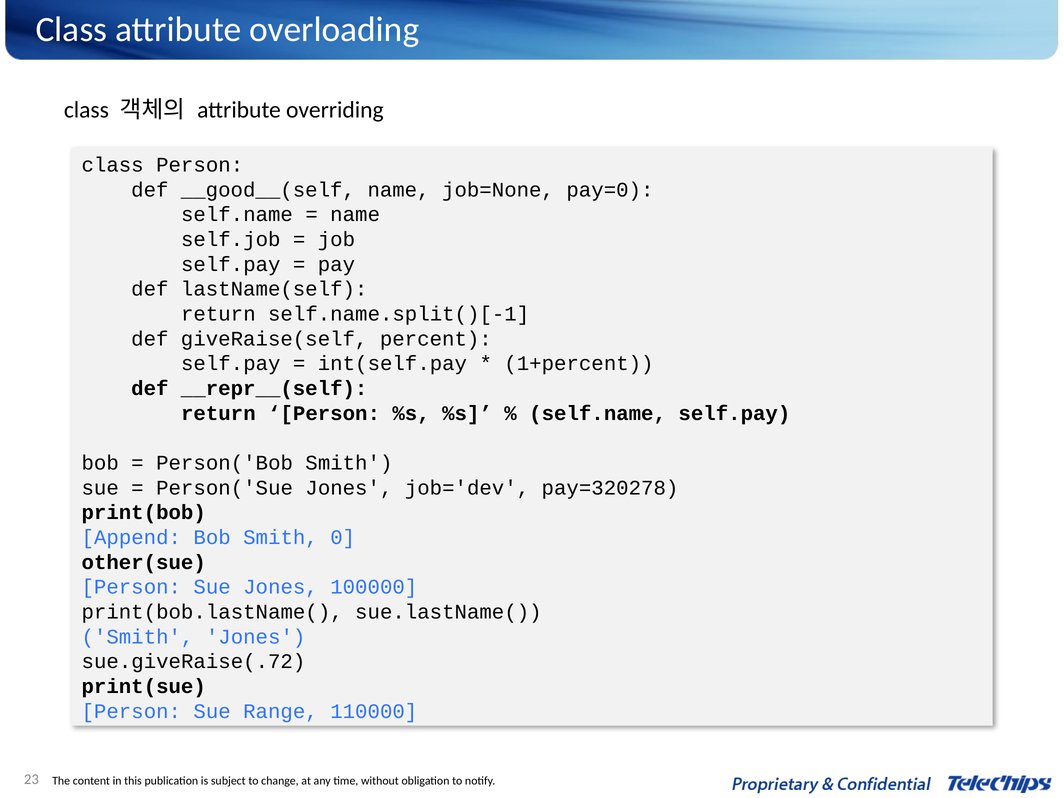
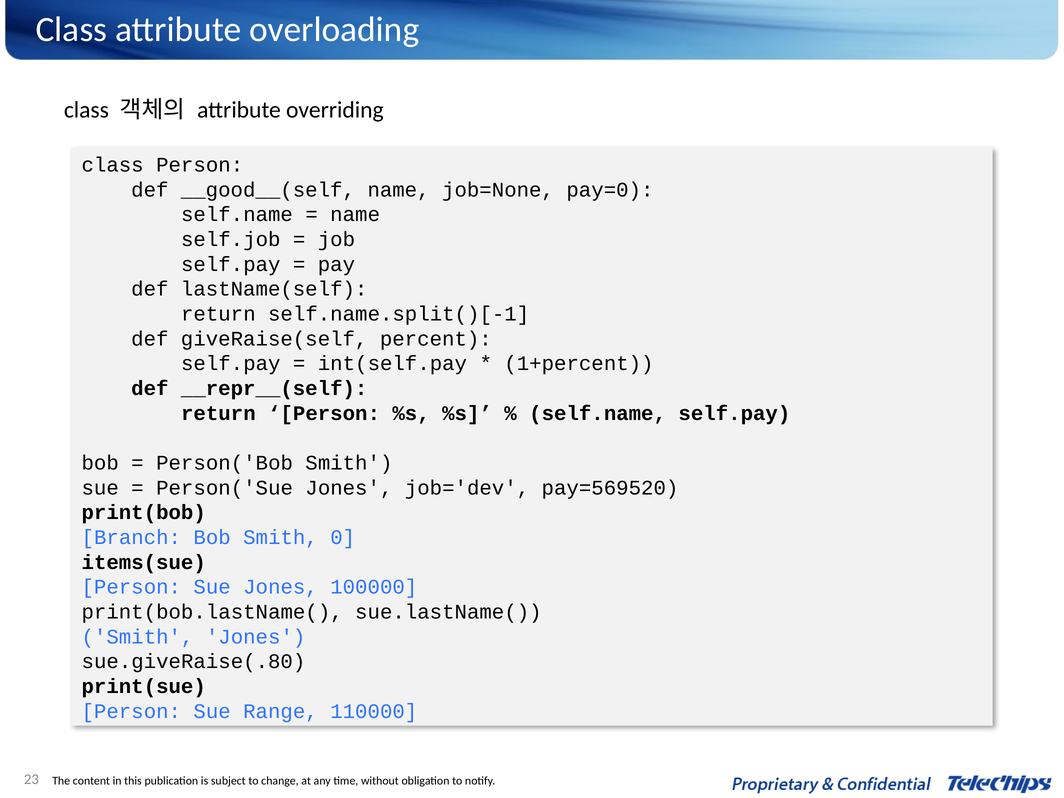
pay=320278: pay=320278 -> pay=569520
Append: Append -> Branch
other(sue: other(sue -> items(sue
sue.giveRaise(.72: sue.giveRaise(.72 -> sue.giveRaise(.80
